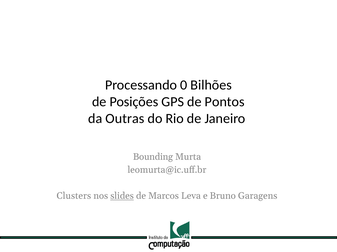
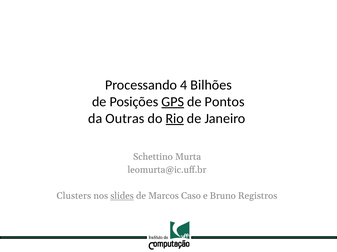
0: 0 -> 4
GPS underline: none -> present
Rio underline: none -> present
Bounding: Bounding -> Schettino
Leva: Leva -> Caso
Garagens: Garagens -> Registros
